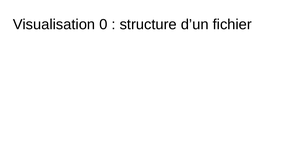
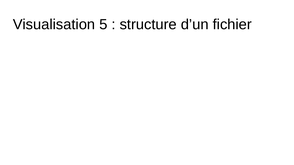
0: 0 -> 5
